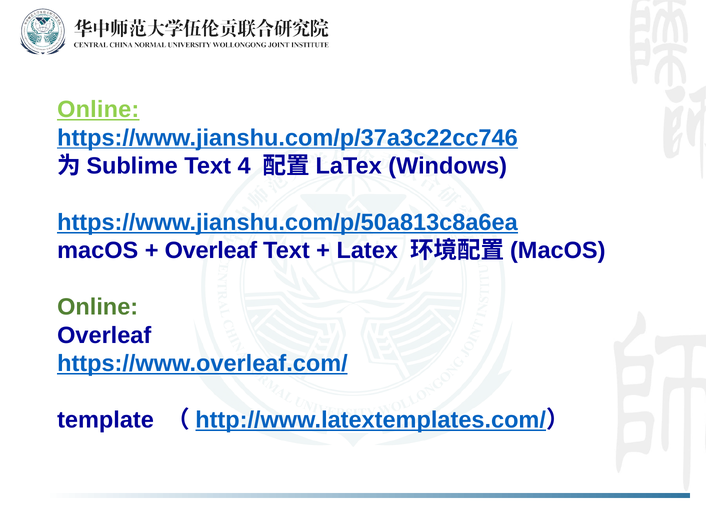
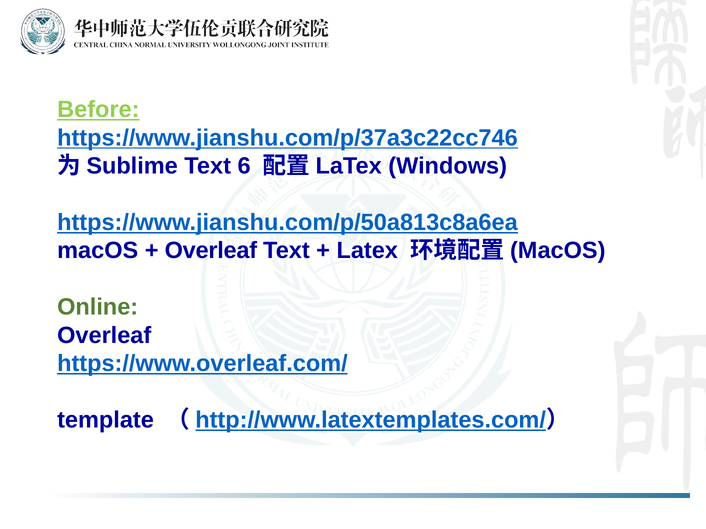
Online at (98, 110): Online -> Before
4: 4 -> 6
